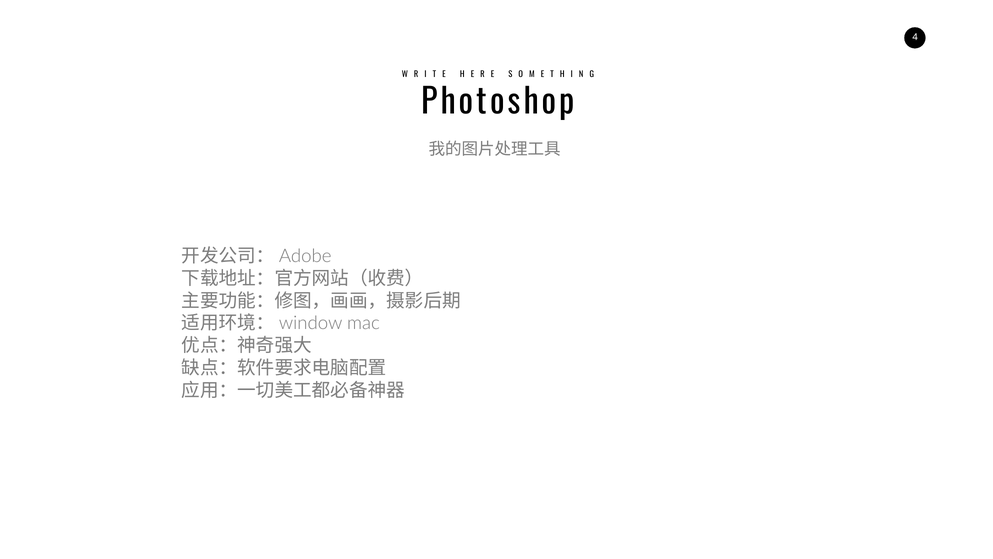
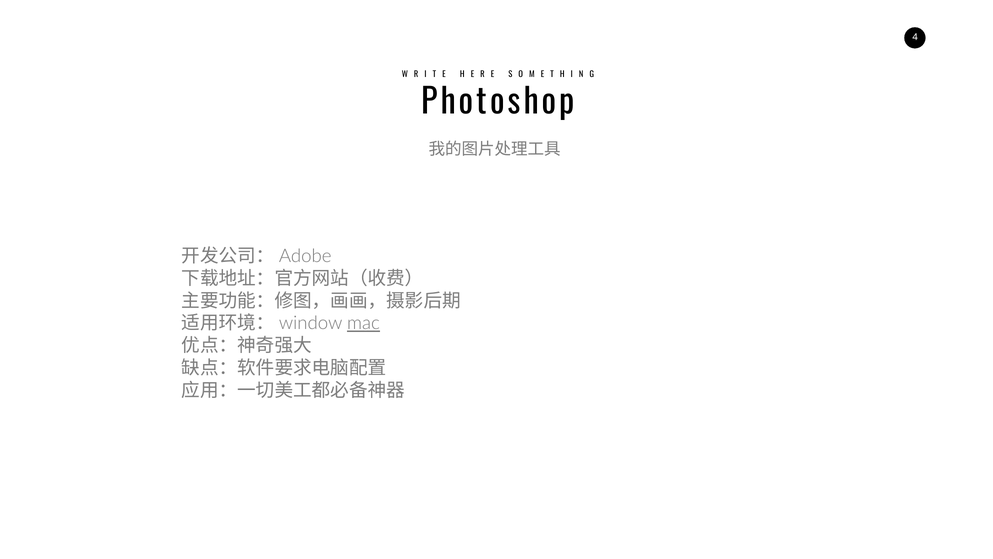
mac underline: none -> present
